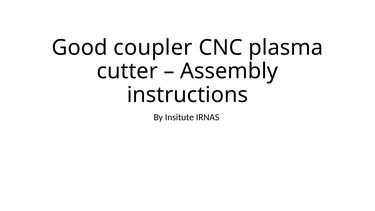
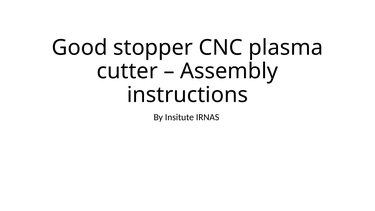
coupler: coupler -> stopper
